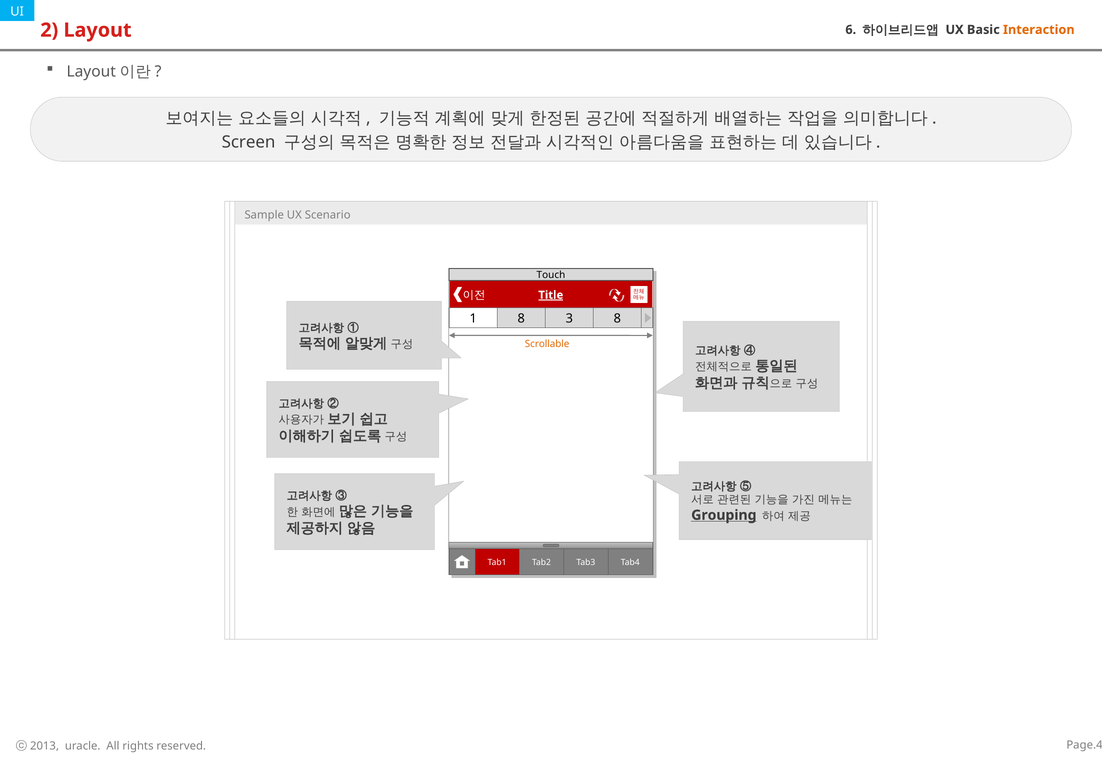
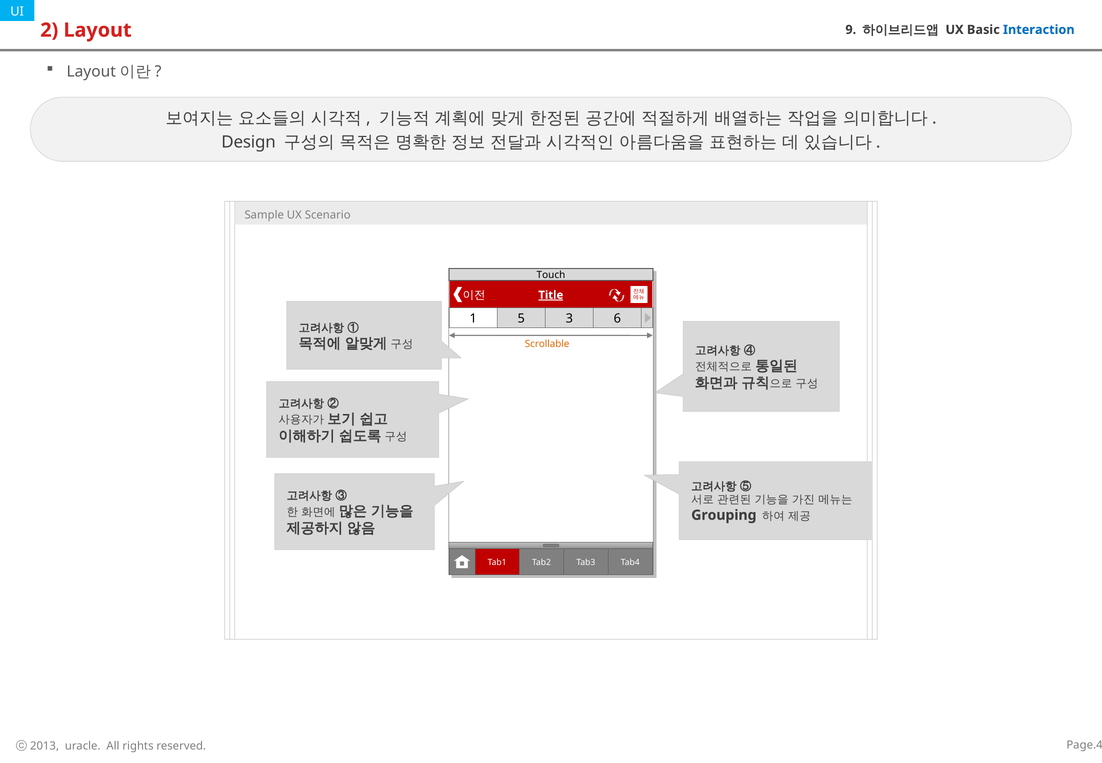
6: 6 -> 9
Interaction colour: orange -> blue
Screen: Screen -> Design
1 8: 8 -> 5
3 8: 8 -> 6
Grouping underline: present -> none
